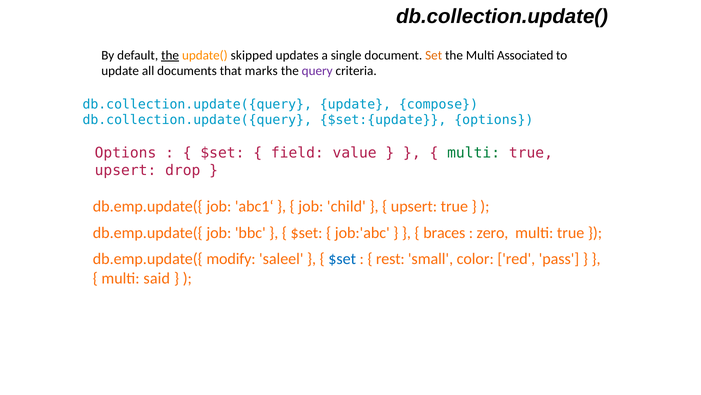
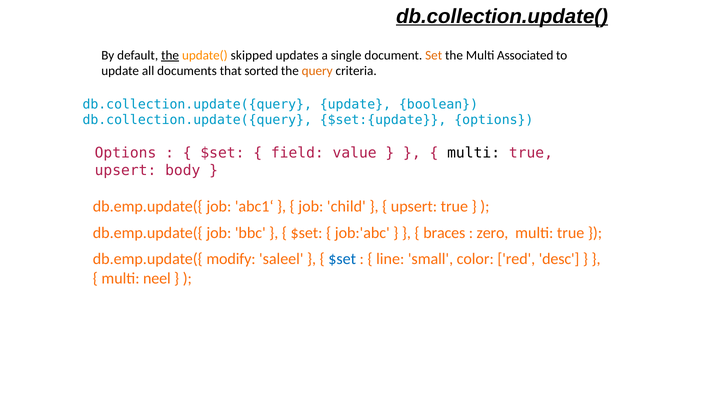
db.collection.update( underline: none -> present
marks: marks -> sorted
query colour: purple -> orange
compose: compose -> boolean
multi at (474, 153) colour: green -> black
drop: drop -> body
rest: rest -> line
pass: pass -> desc
said: said -> neel
